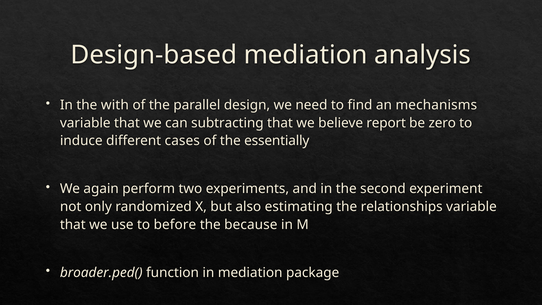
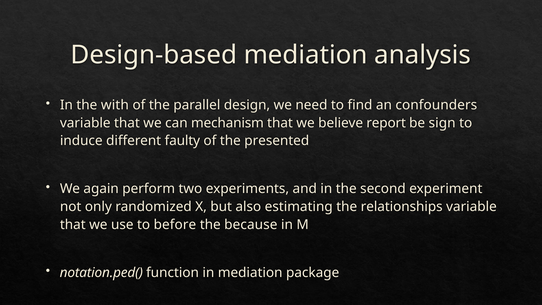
mechanisms: mechanisms -> confounders
subtracting: subtracting -> mechanism
zero: zero -> sign
cases: cases -> faulty
essentially: essentially -> presented
broader.ped(: broader.ped( -> notation.ped(
